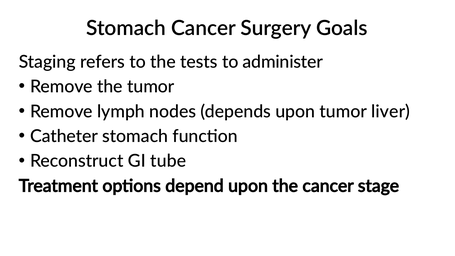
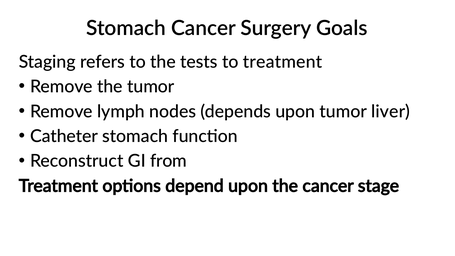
to administer: administer -> treatment
tube: tube -> from
